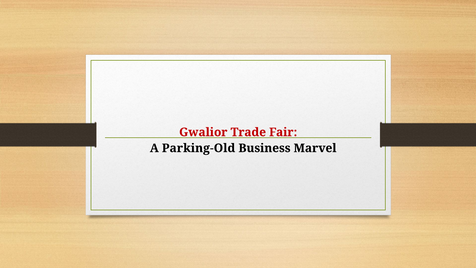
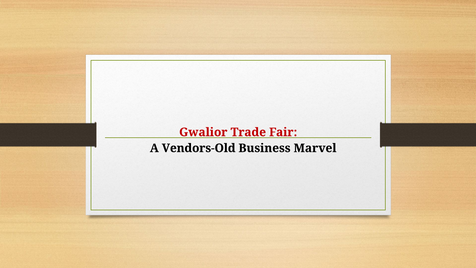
Parking-Old: Parking-Old -> Vendors-Old
